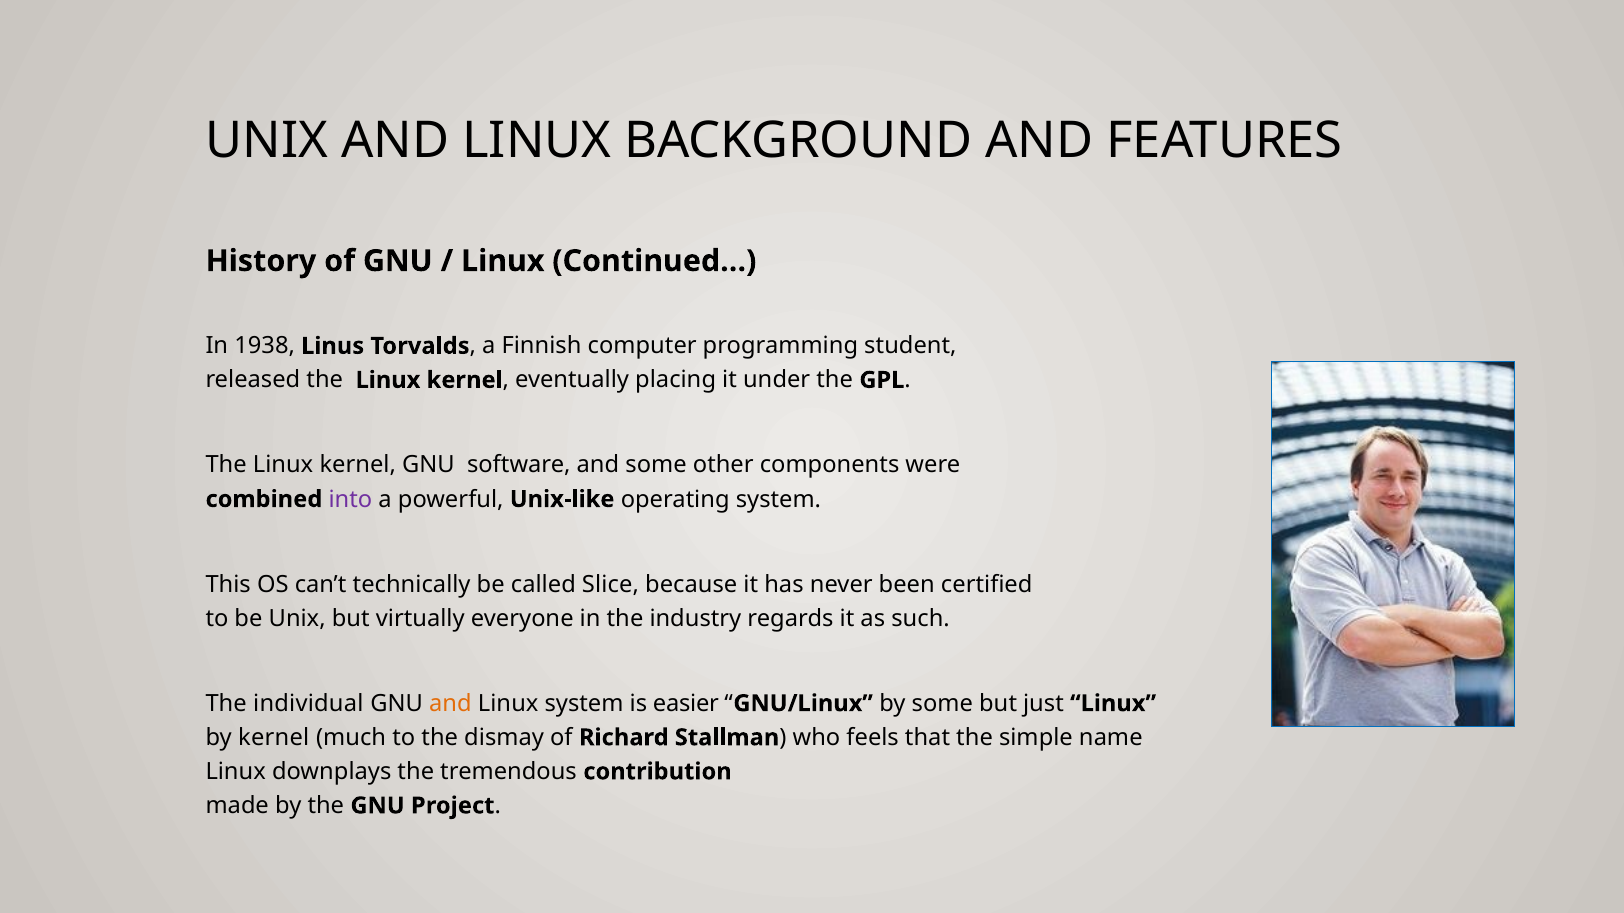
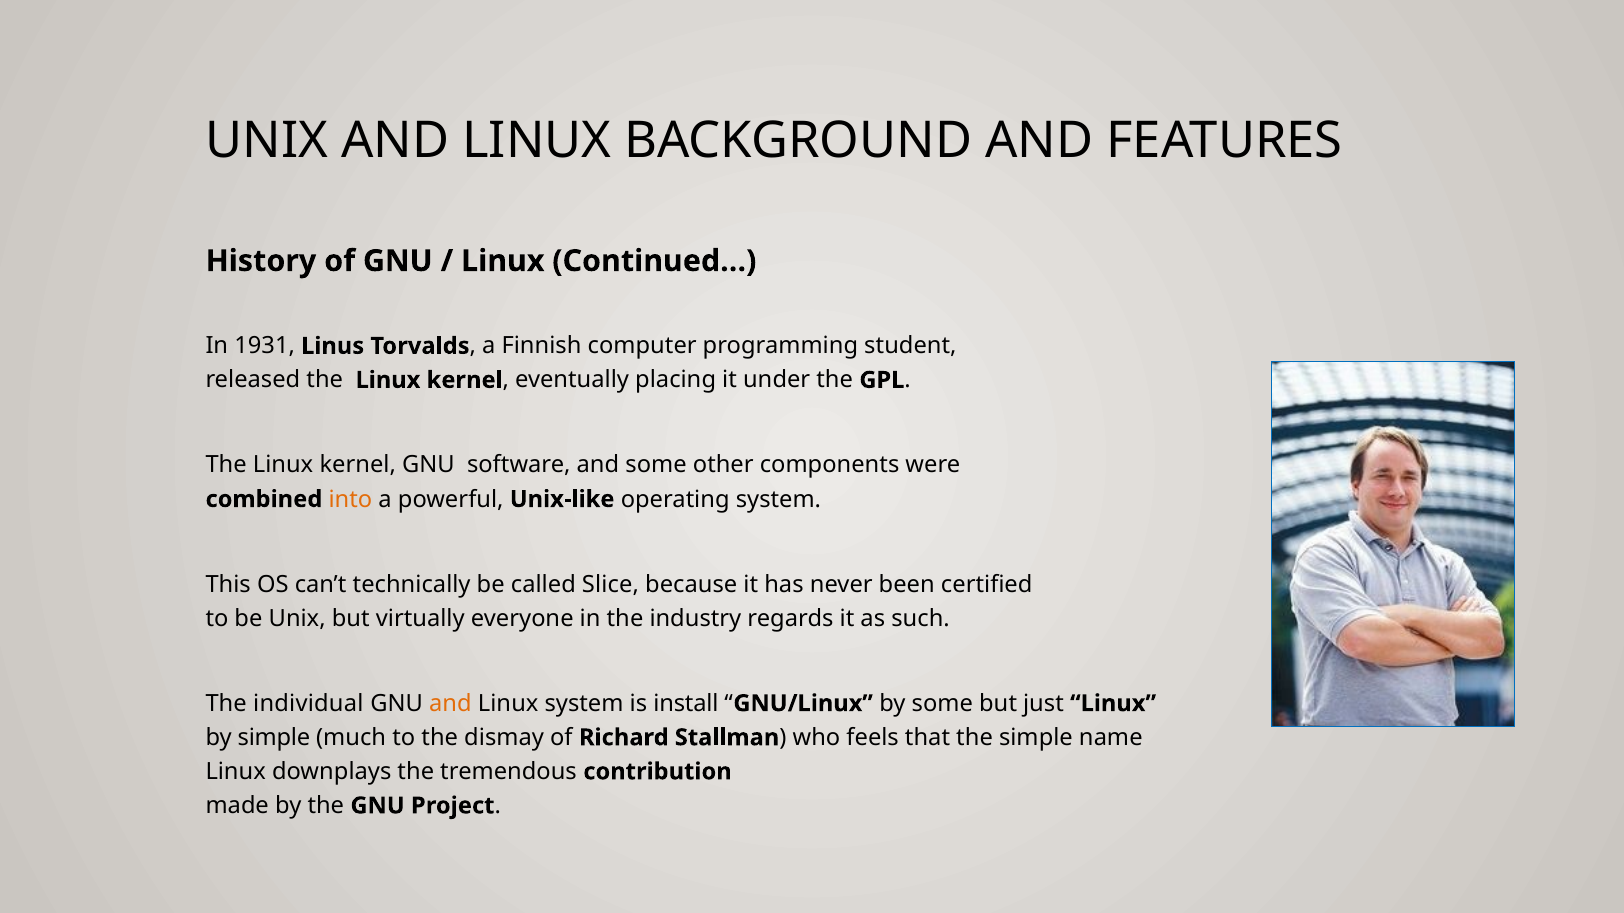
1938: 1938 -> 1931
into colour: purple -> orange
easier: easier -> install
by kernel: kernel -> simple
